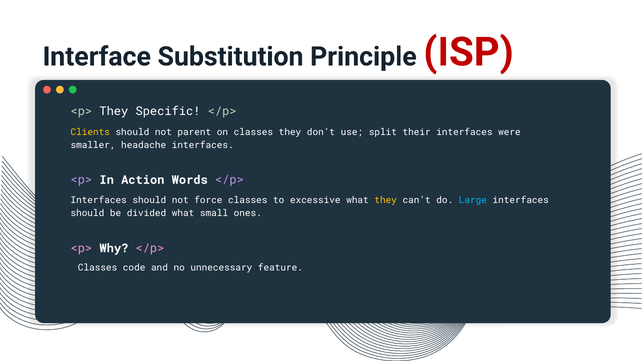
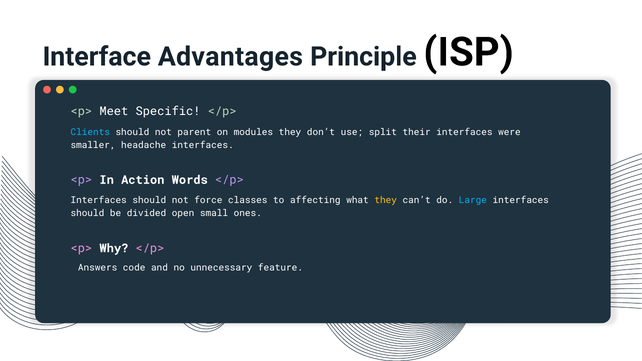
Substitution: Substitution -> Advantages
ISP colour: red -> black
<p> They: They -> Meet
Clients colour: yellow -> light blue
on classes: classes -> modules
excessive: excessive -> affecting
divided what: what -> open
Classes at (98, 268): Classes -> Answers
